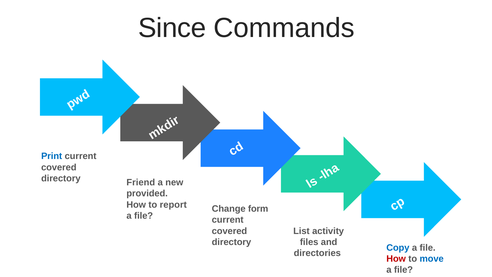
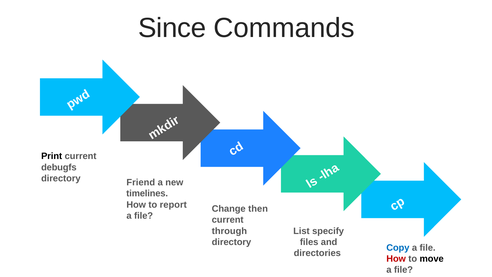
Print colour: blue -> black
covered at (59, 167): covered -> debugfs
provided: provided -> timelines
form: form -> then
covered at (229, 231): covered -> through
activity: activity -> specify
move colour: blue -> black
